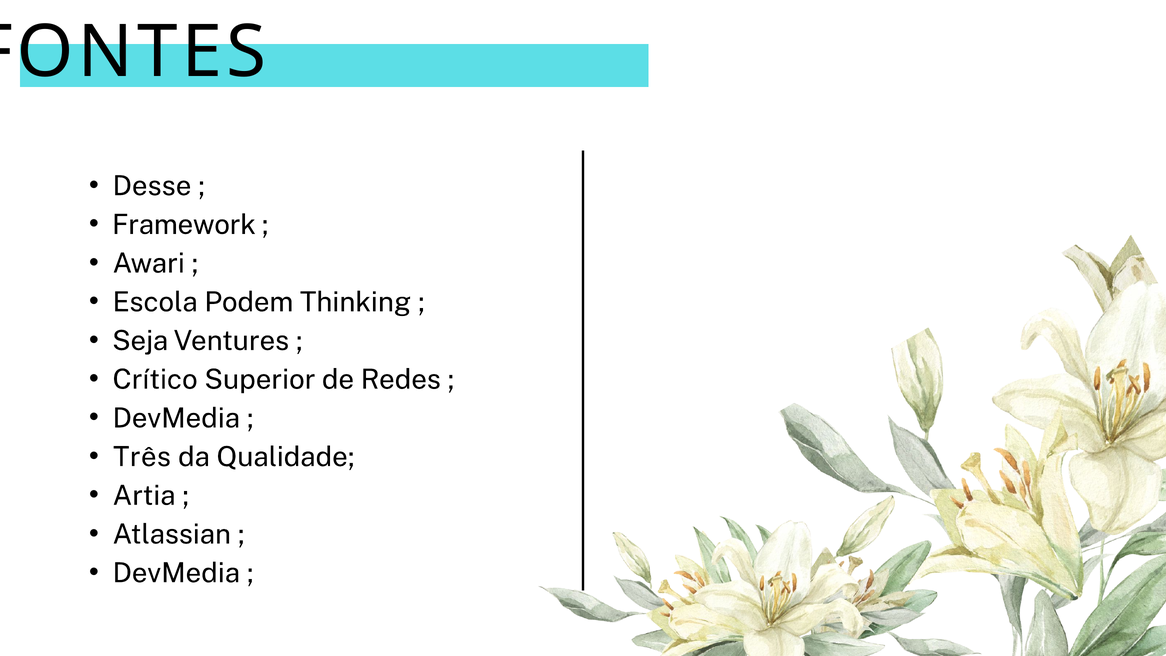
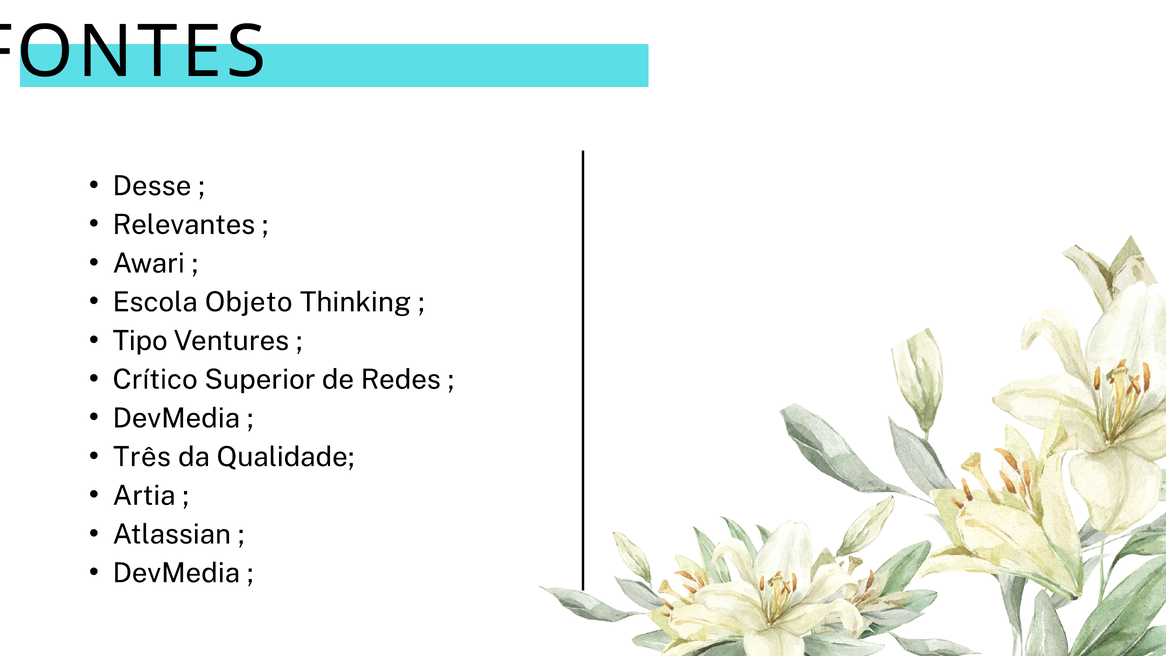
Framework: Framework -> Relevantes
Podem: Podem -> Objeto
Seja: Seja -> Tipo
